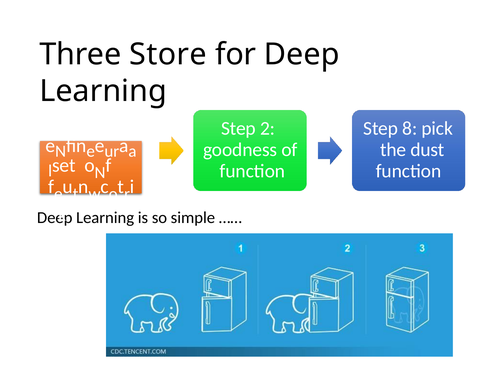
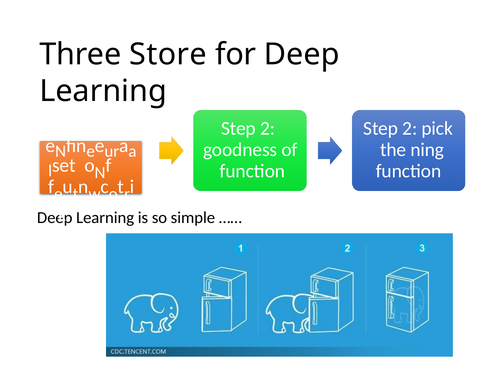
8 at (410, 129): 8 -> 2
dust: dust -> ning
